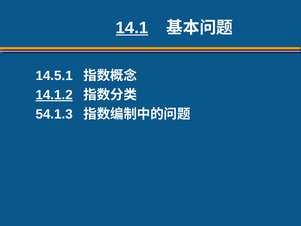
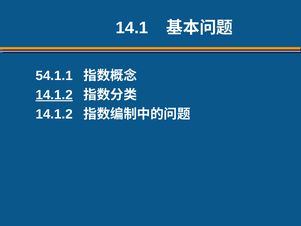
14.1 underline: present -> none
14.5.1: 14.5.1 -> 54.1.1
54.1.3 at (54, 114): 54.1.3 -> 14.1.2
